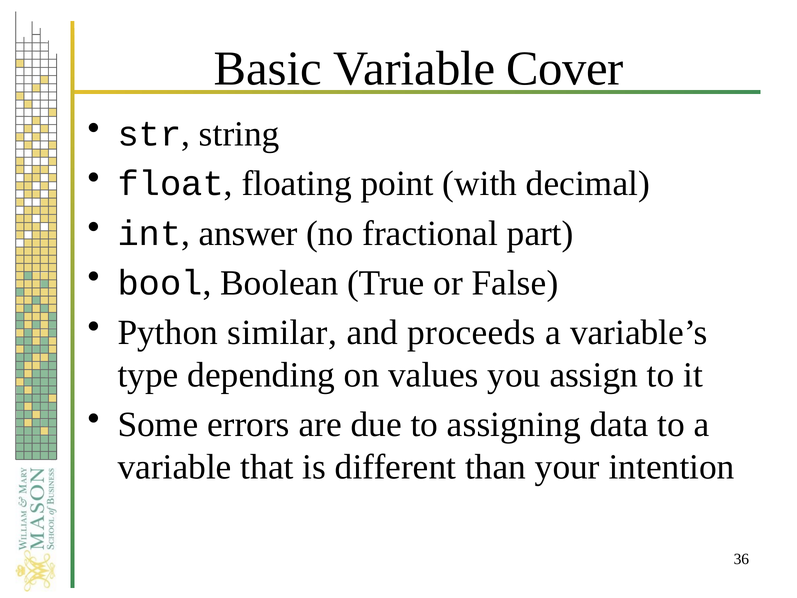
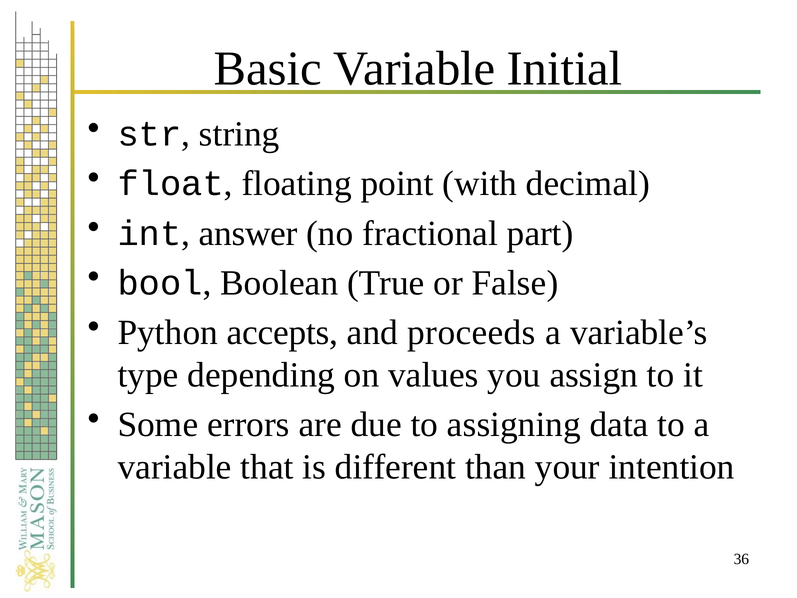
Cover: Cover -> Initial
similar: similar -> accepts
